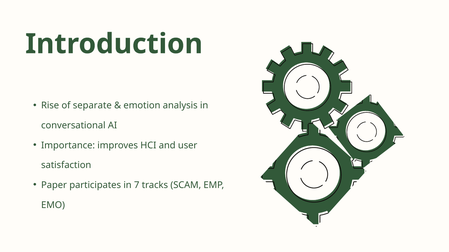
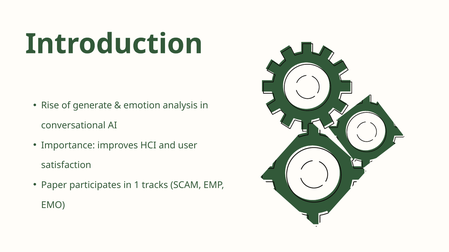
separate: separate -> generate
7: 7 -> 1
